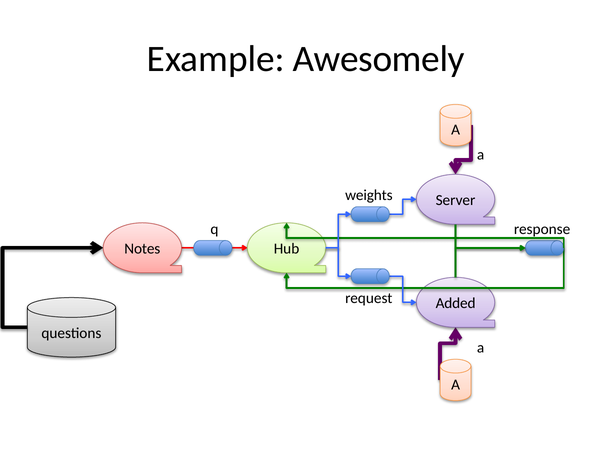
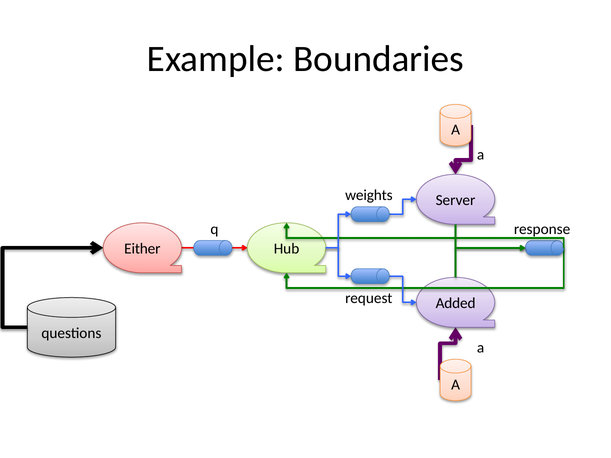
Awesomely: Awesomely -> Boundaries
Notes: Notes -> Either
